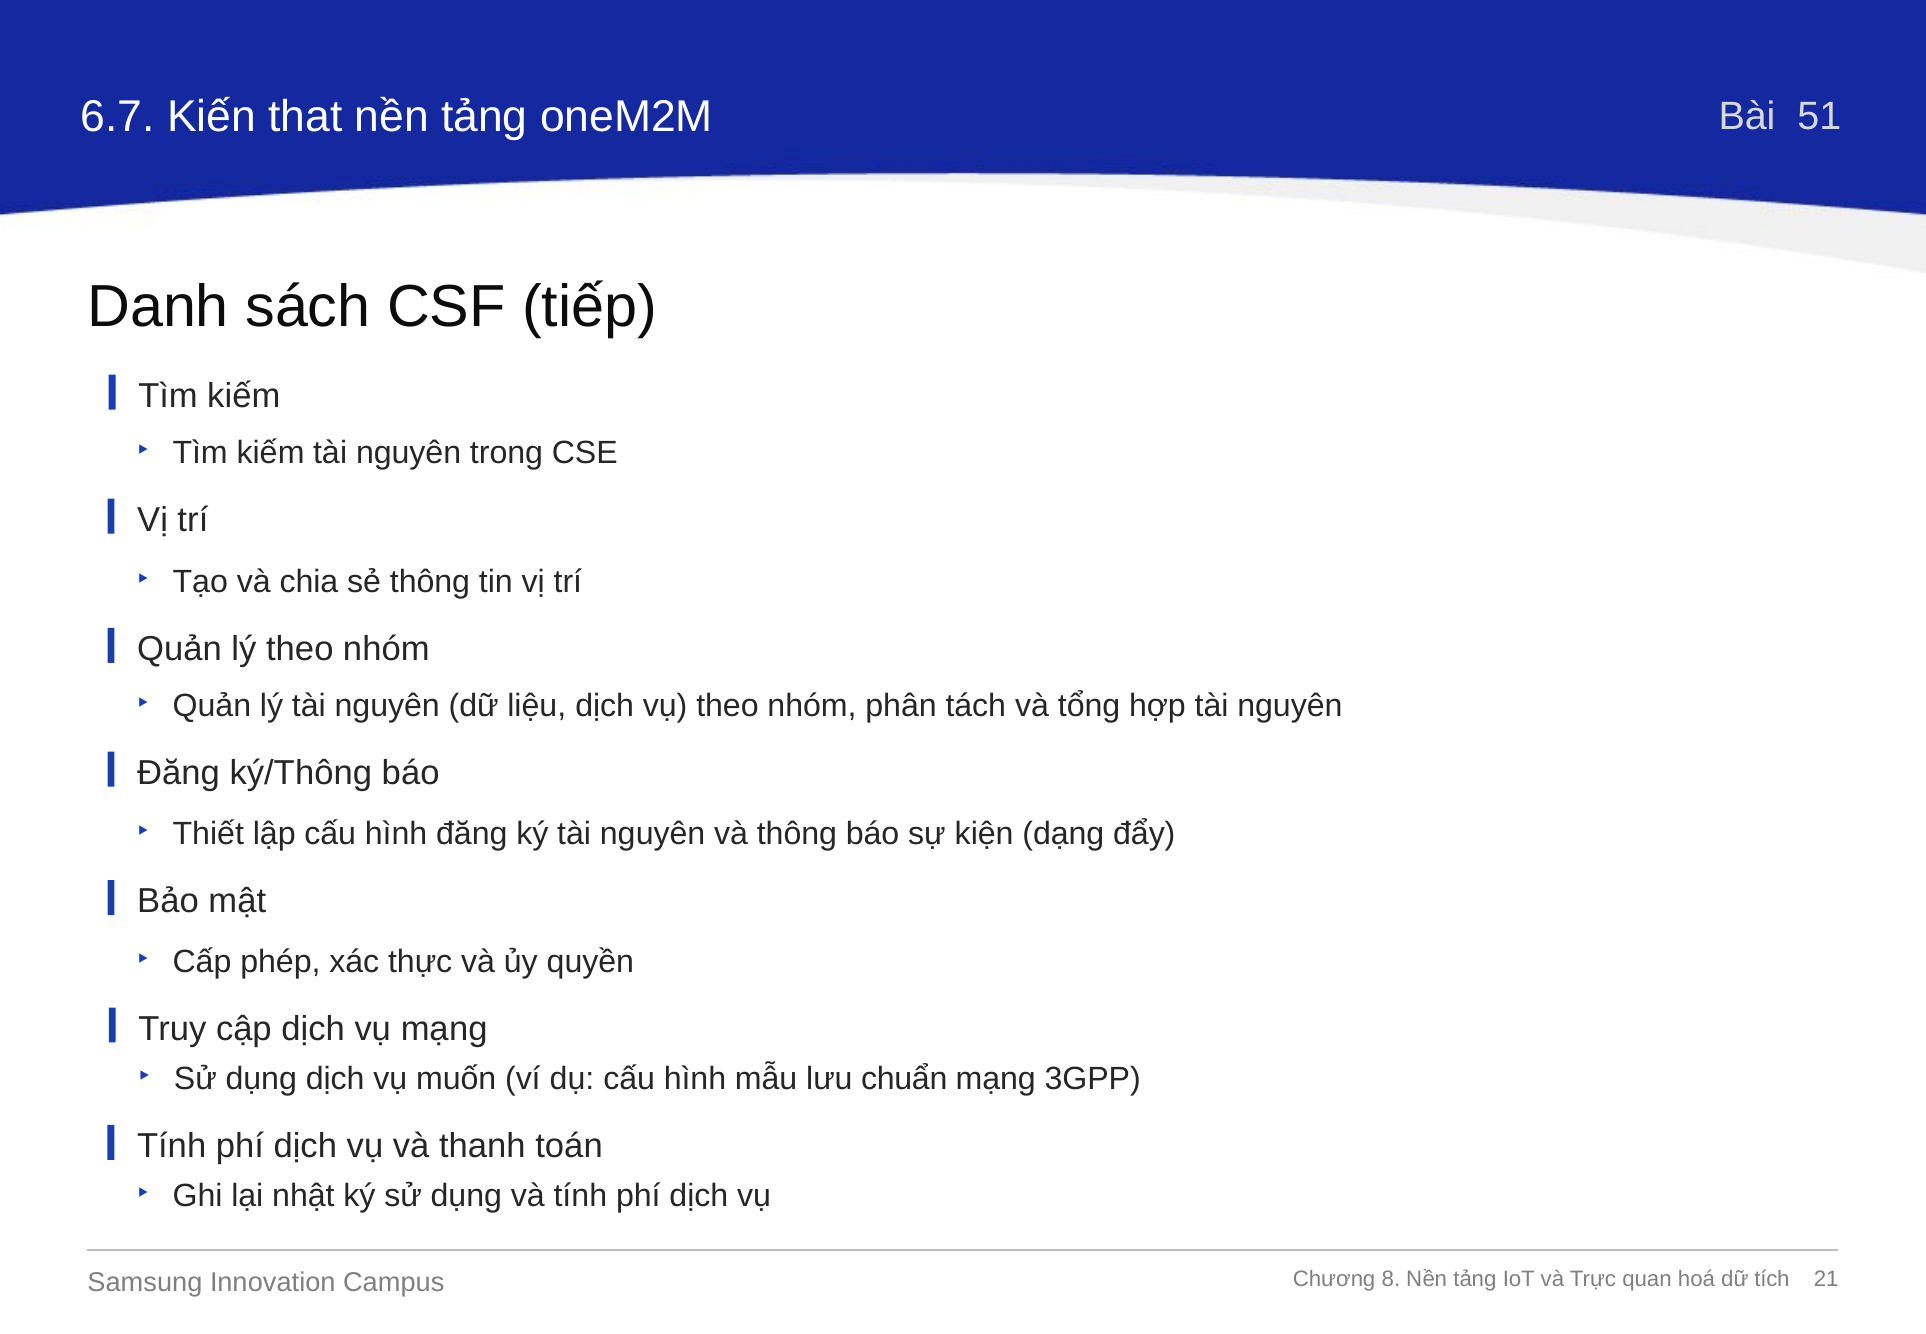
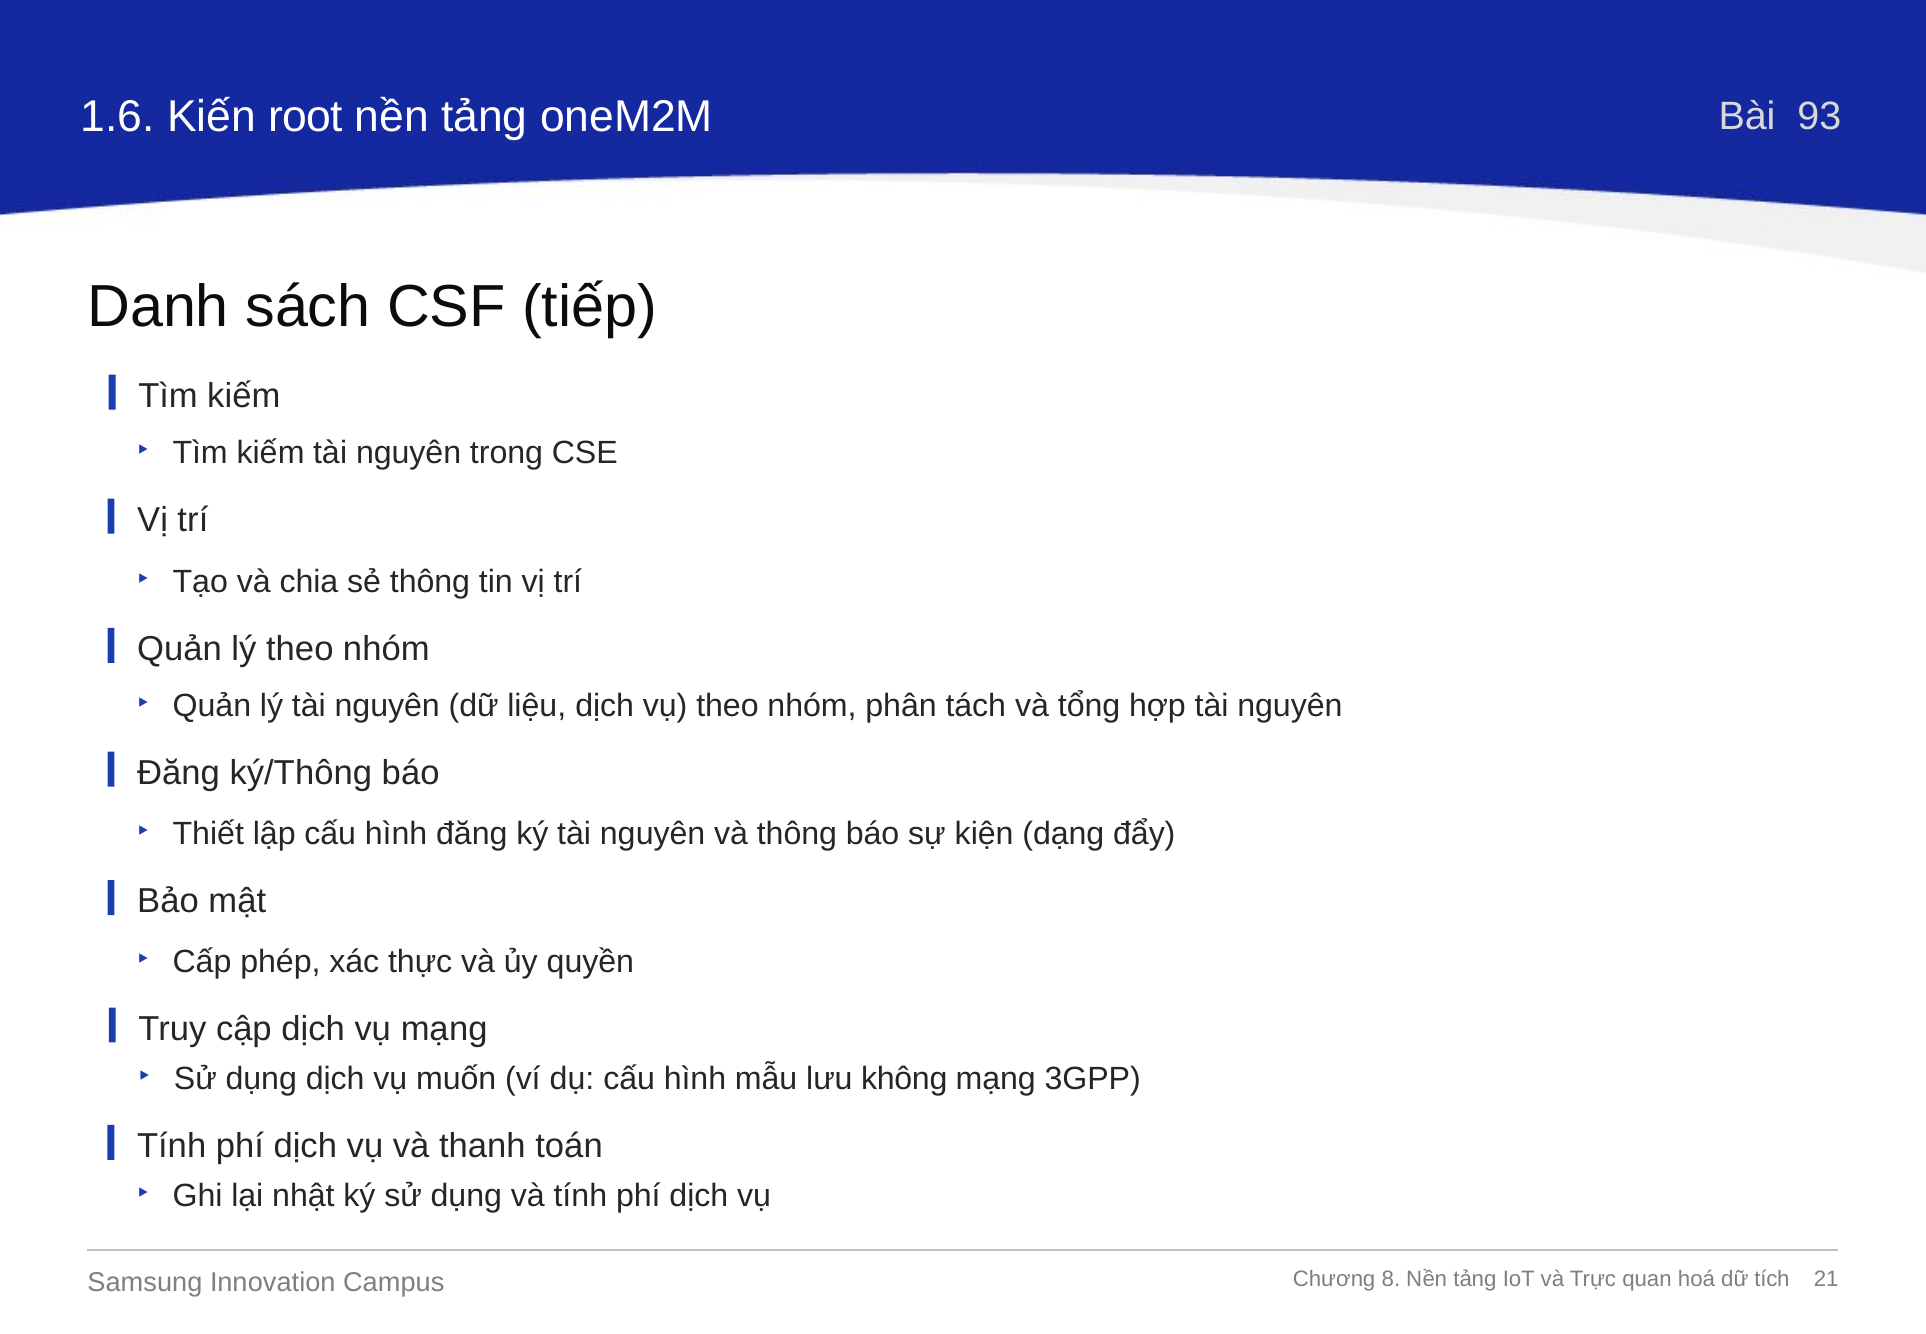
6.7: 6.7 -> 1.6
that: that -> root
51: 51 -> 93
chuẩn: chuẩn -> không
